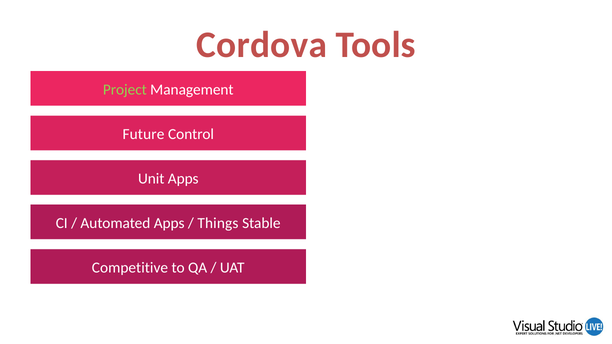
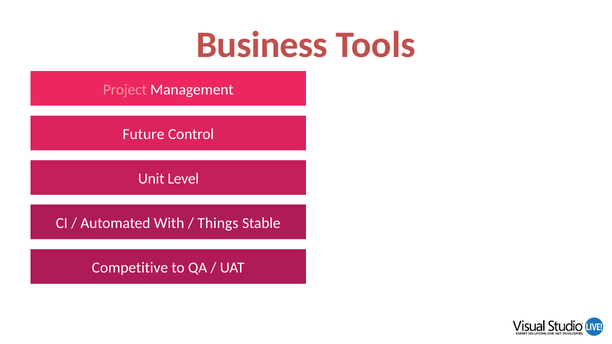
Cordova: Cordova -> Business
Project colour: light green -> pink
Unit Apps: Apps -> Level
Automated Apps: Apps -> With
